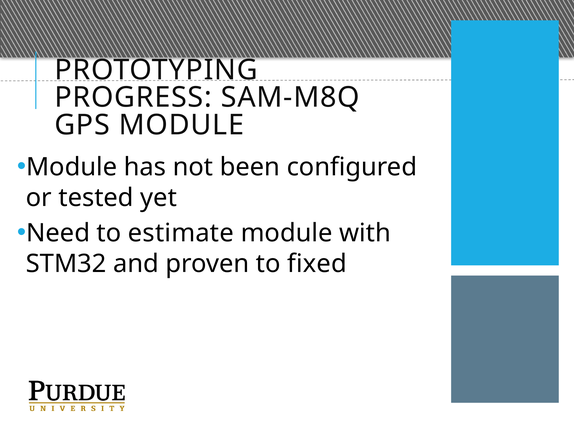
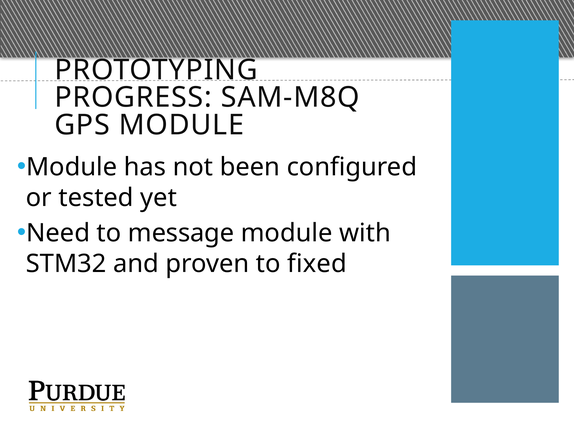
estimate: estimate -> message
